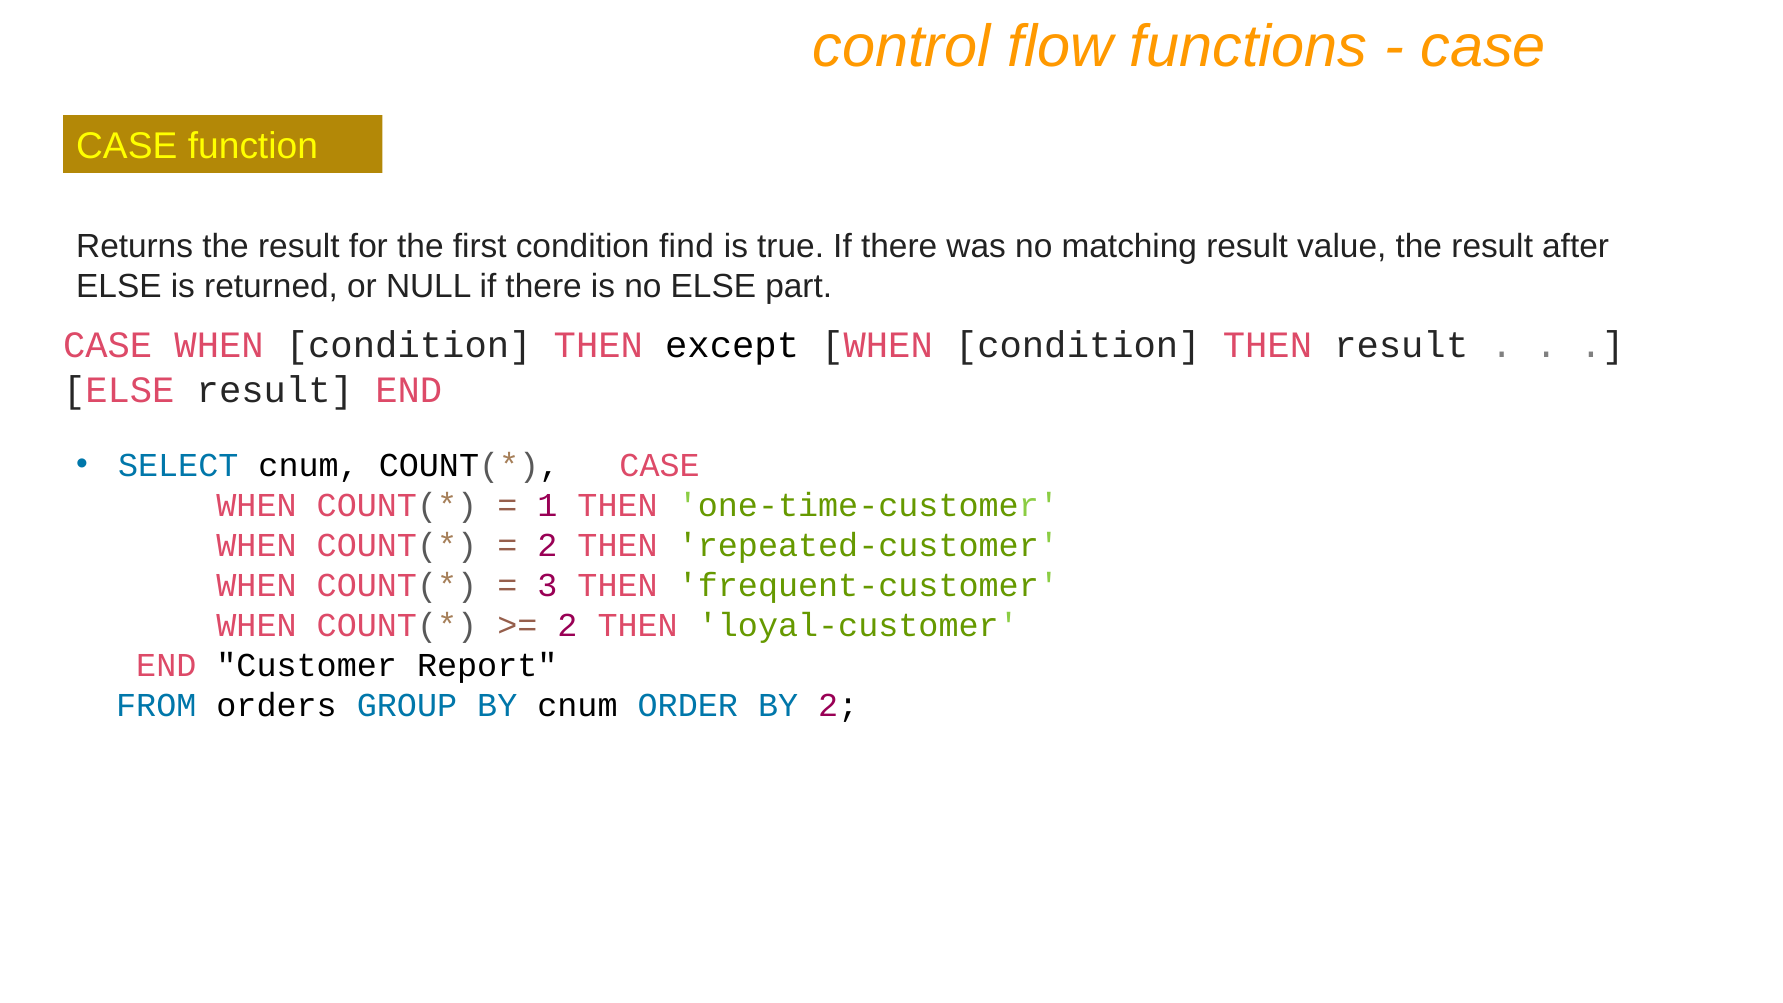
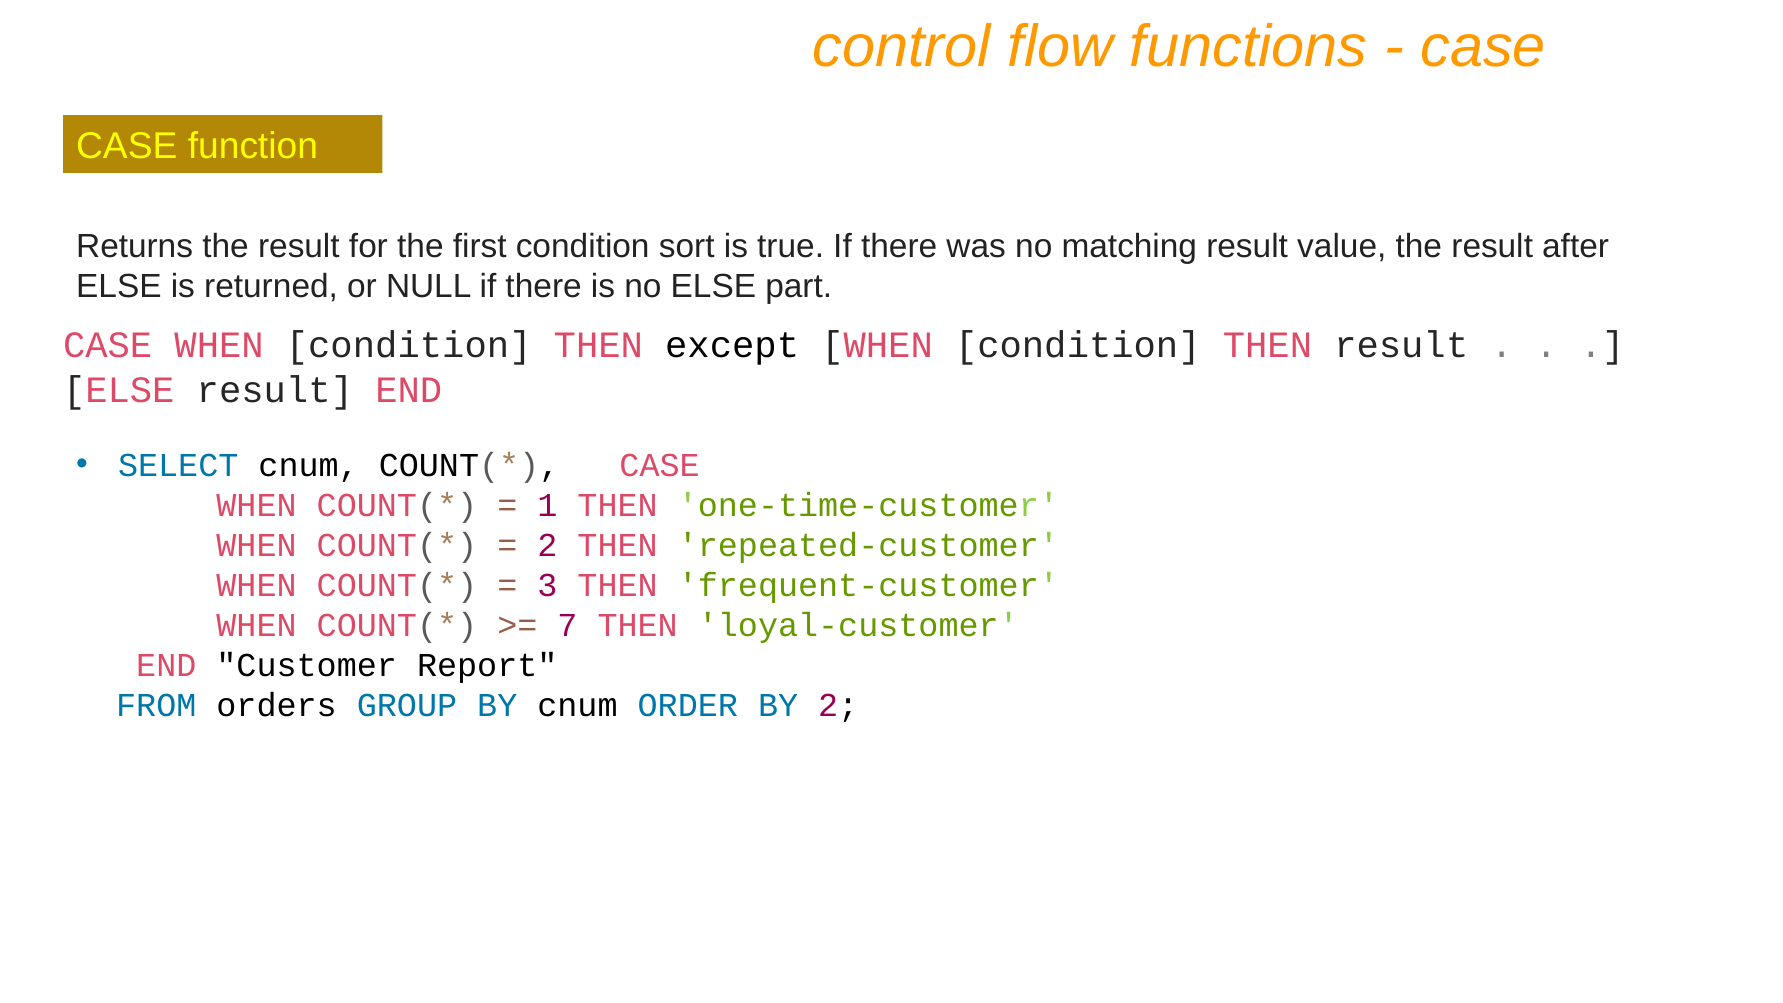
find: find -> sort
2 at (567, 625): 2 -> 7
